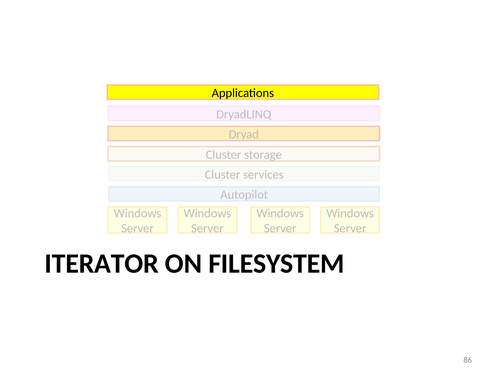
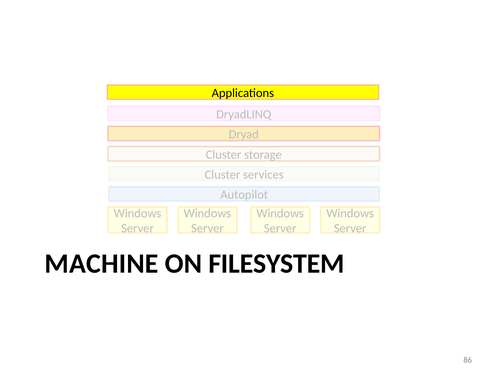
ITERATOR: ITERATOR -> MACHINE
